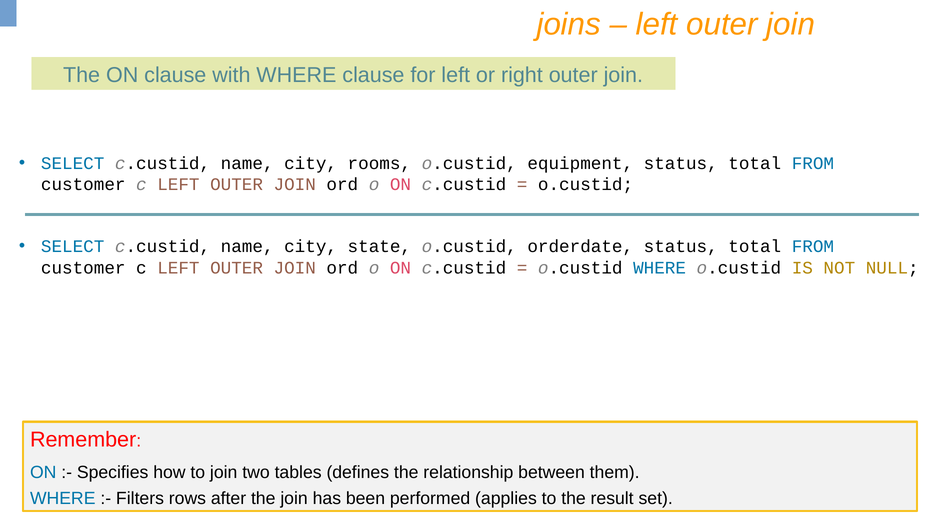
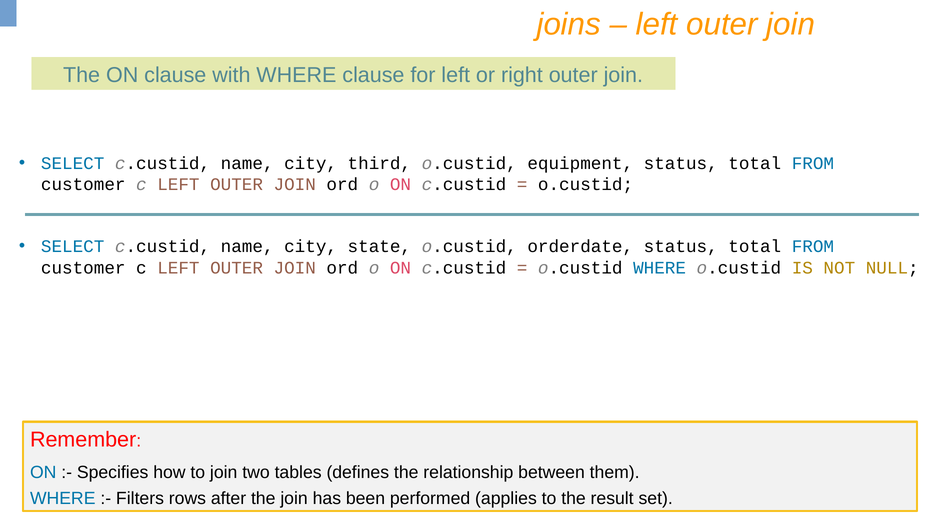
rooms: rooms -> third
